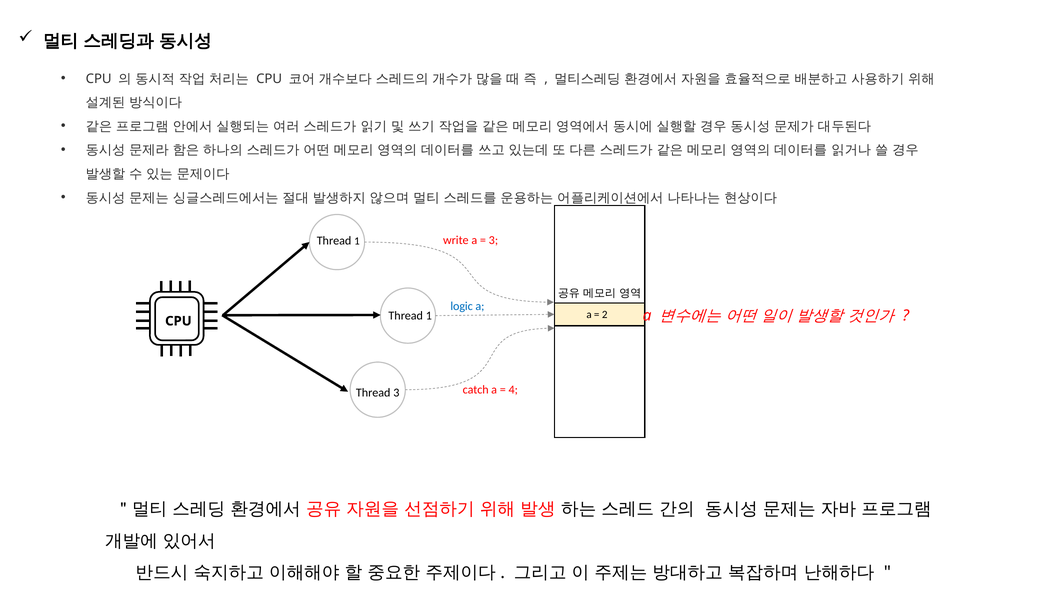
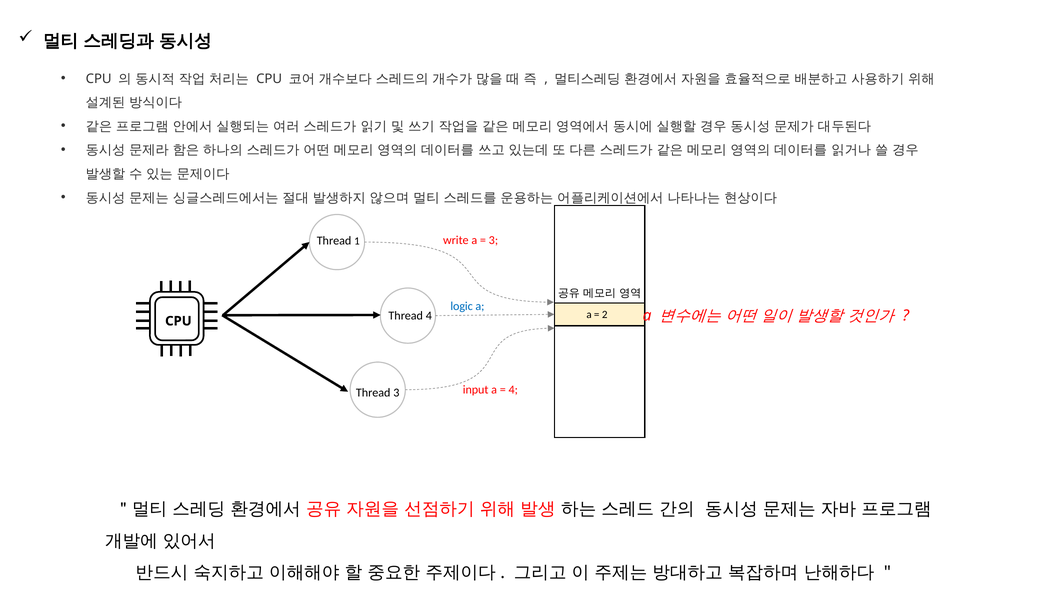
1 at (429, 316): 1 -> 4
catch: catch -> input
